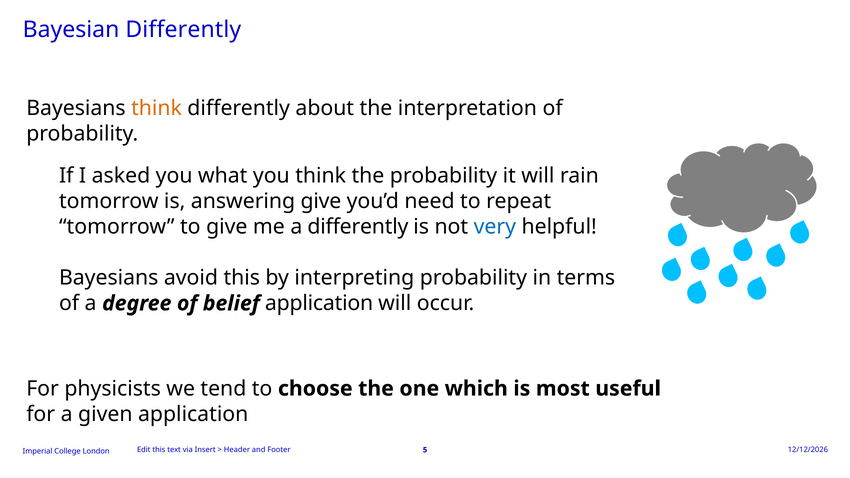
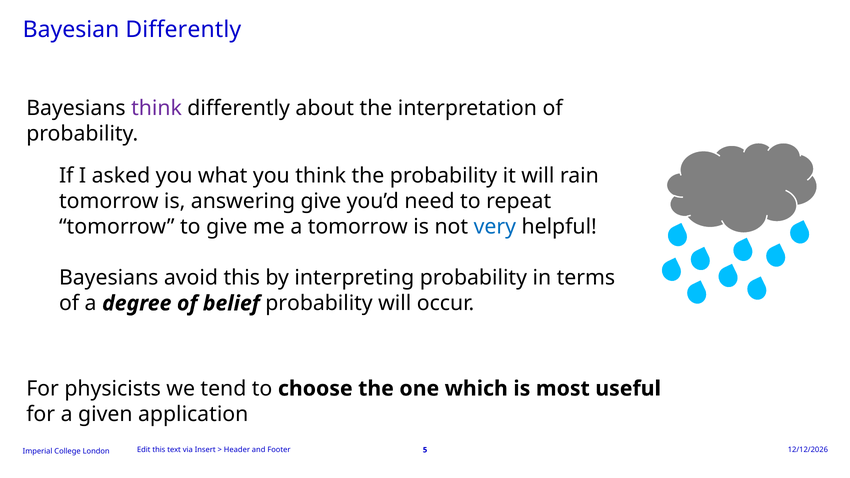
think at (157, 108) colour: orange -> purple
a differently: differently -> tomorrow
belief application: application -> probability
